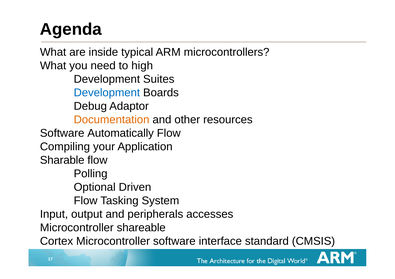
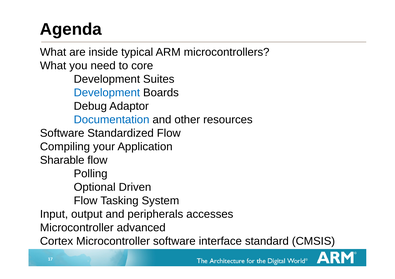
high: high -> core
Documentation colour: orange -> blue
Automatically: Automatically -> Standardized
shareable: shareable -> advanced
